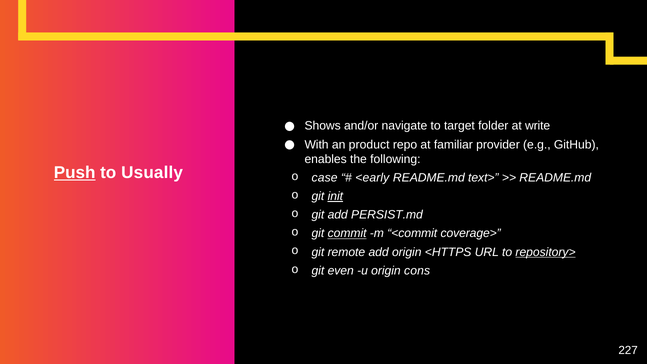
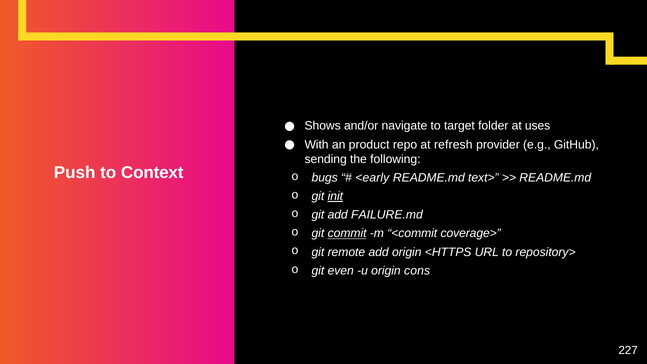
write: write -> uses
familiar: familiar -> refresh
enables: enables -> sending
Push underline: present -> none
Usually: Usually -> Context
case: case -> bugs
PERSIST.md: PERSIST.md -> FAILURE.md
repository> underline: present -> none
